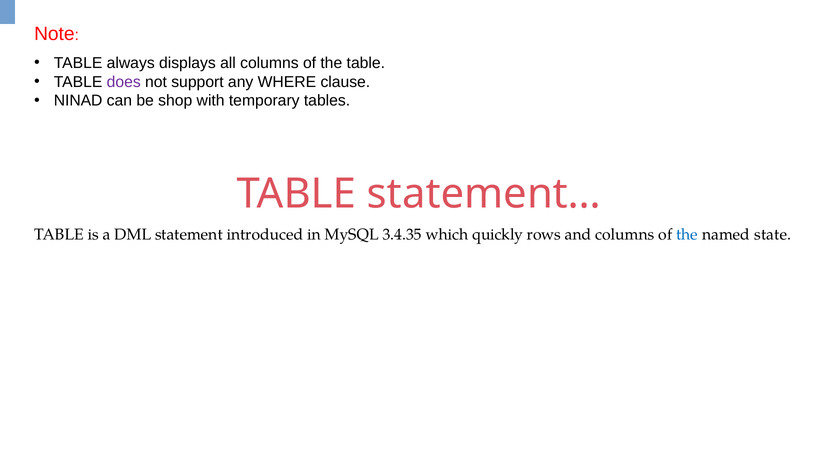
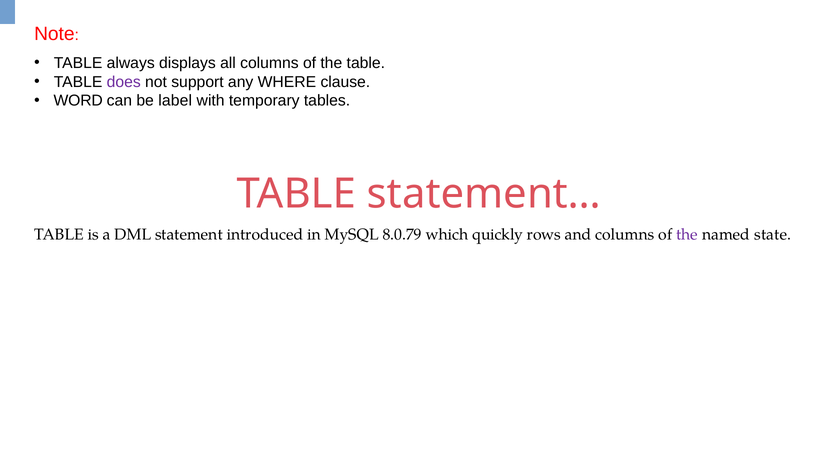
NINAD: NINAD -> WORD
shop: shop -> label
3.4.35: 3.4.35 -> 8.0.79
the at (687, 234) colour: blue -> purple
